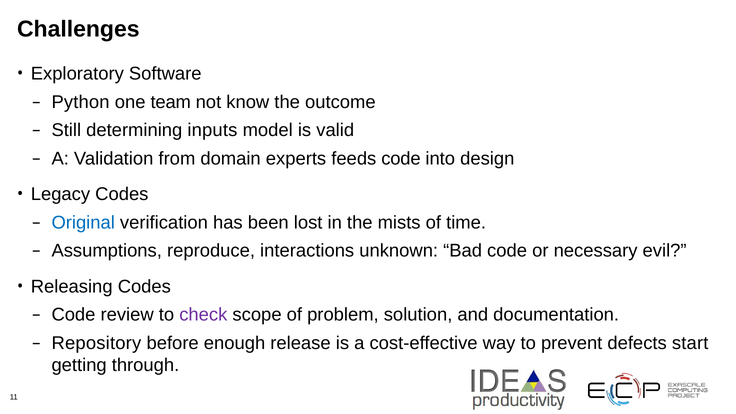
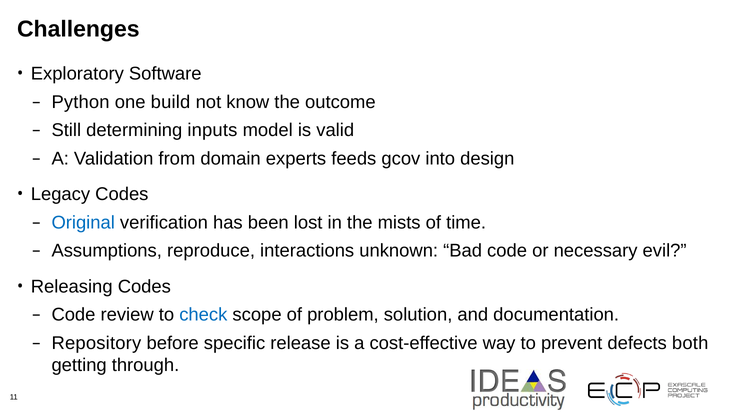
team: team -> build
feeds code: code -> gcov
check colour: purple -> blue
enough: enough -> specific
start: start -> both
